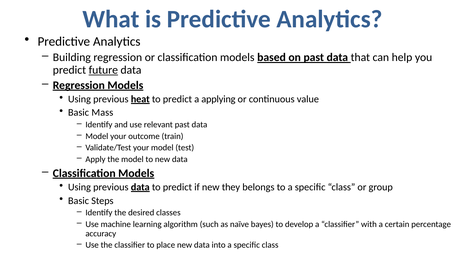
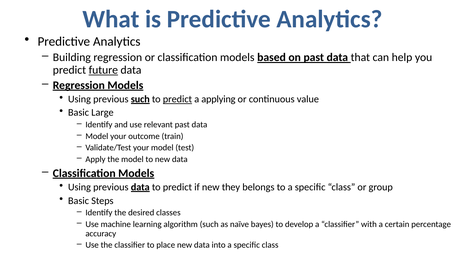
previous heat: heat -> such
predict at (177, 99) underline: none -> present
Mass: Mass -> Large
